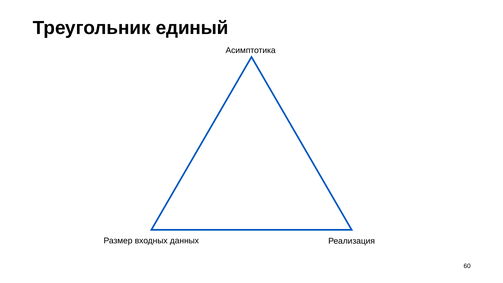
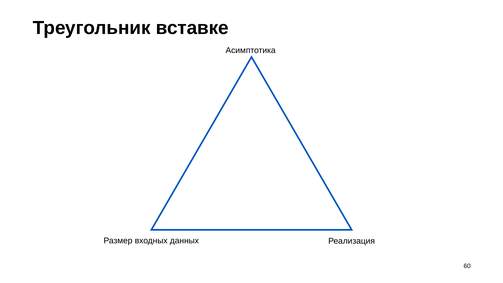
единый: единый -> вставке
